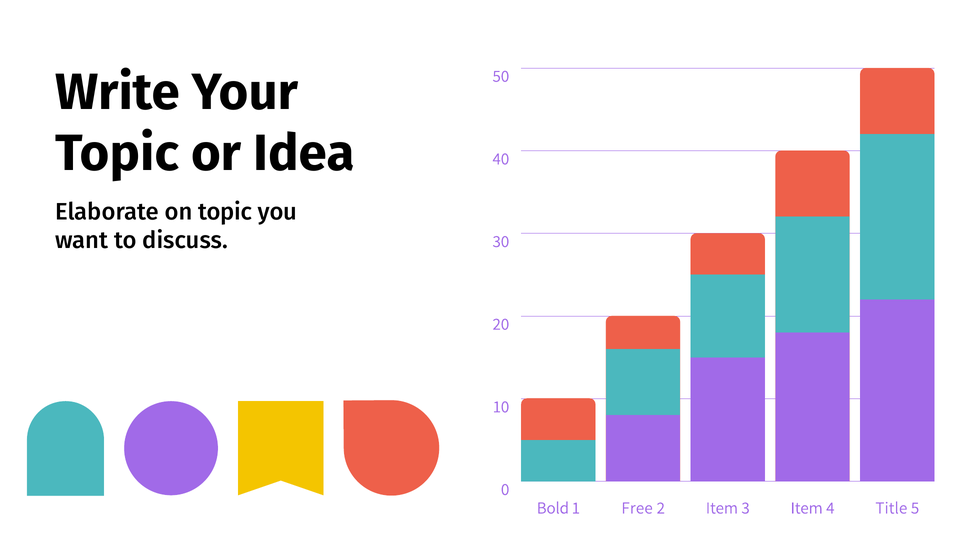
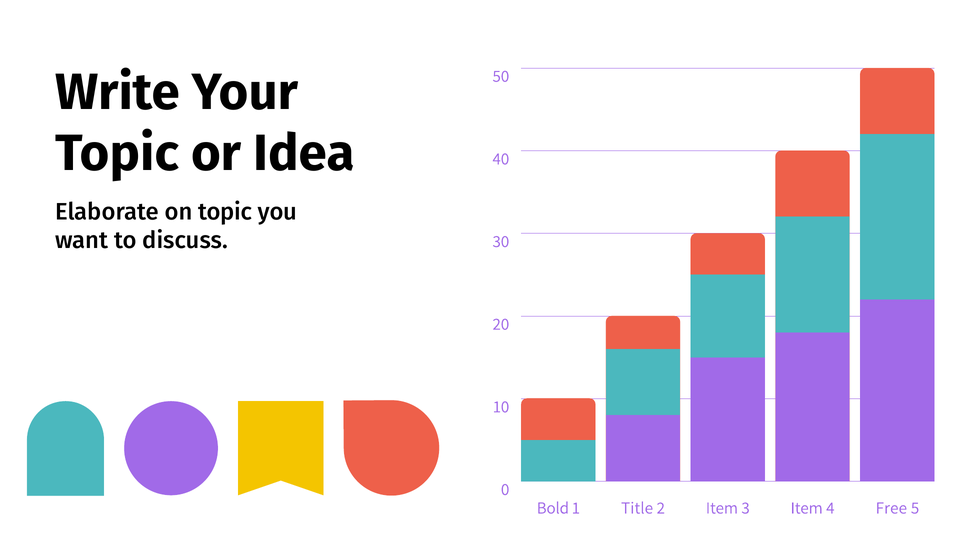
Free: Free -> Title
Title: Title -> Free
